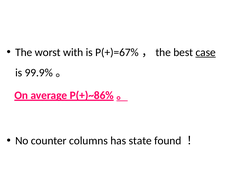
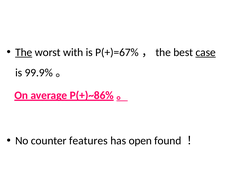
The underline: none -> present
columns: columns -> features
state: state -> open
